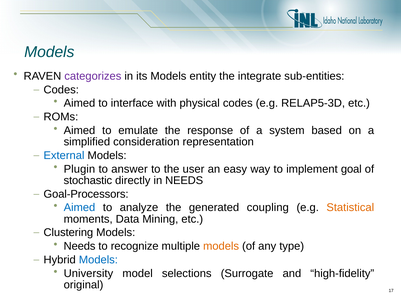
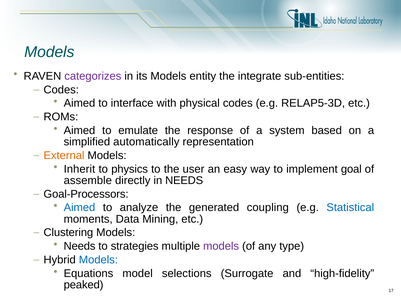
consideration: consideration -> automatically
External colour: blue -> orange
Plugin: Plugin -> Inherit
answer: answer -> physics
stochastic: stochastic -> assemble
Statistical colour: orange -> blue
recognize: recognize -> strategies
models at (221, 246) colour: orange -> purple
University: University -> Equations
original: original -> peaked
